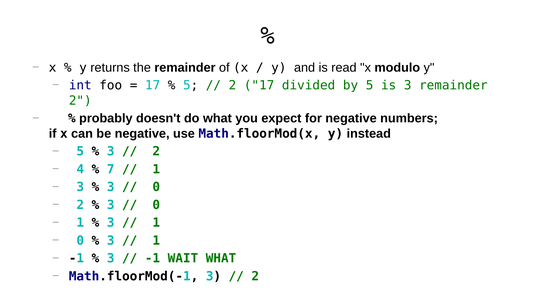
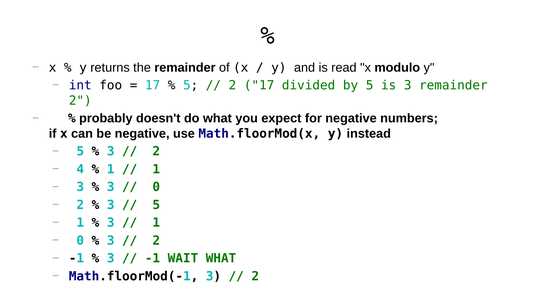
7 at (111, 169): 7 -> 1
0 at (156, 205): 0 -> 5
1 at (156, 241): 1 -> 2
